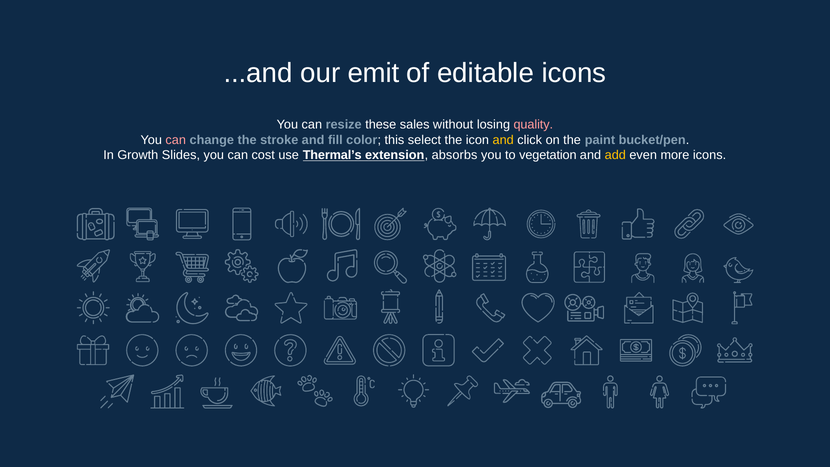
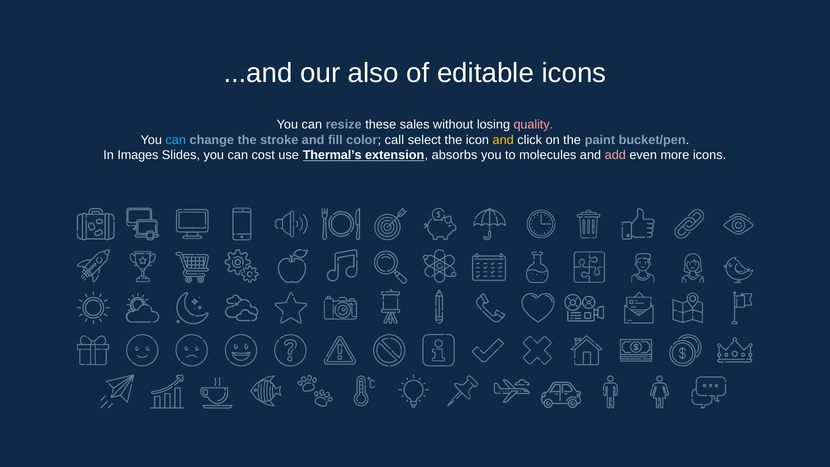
emit: emit -> also
can at (176, 140) colour: pink -> light blue
this: this -> call
Growth: Growth -> Images
vegetation: vegetation -> molecules
add colour: yellow -> pink
